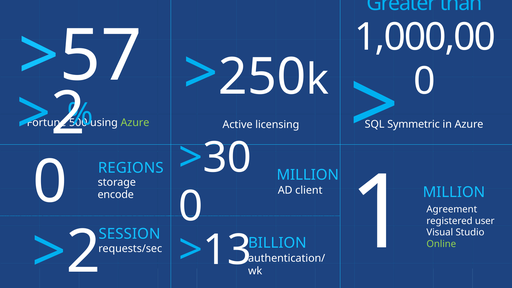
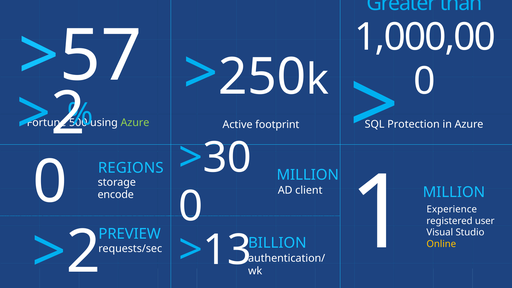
Symmetric: Symmetric -> Protection
licensing: licensing -> footprint
Agreement: Agreement -> Experience
SESSION: SESSION -> PREVIEW
Online colour: light green -> yellow
